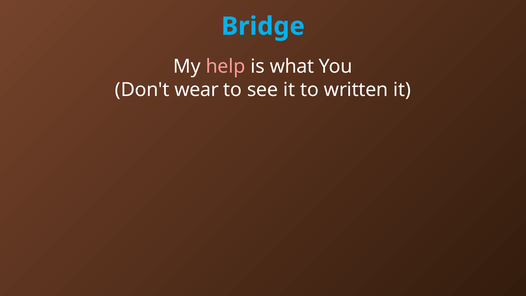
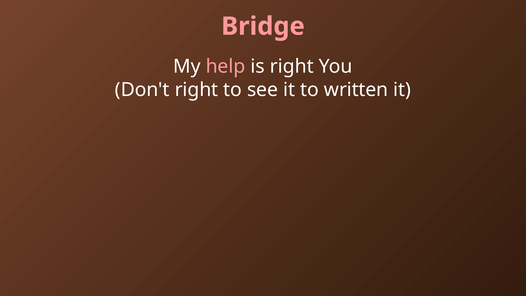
Bridge colour: light blue -> pink
is what: what -> right
Don't wear: wear -> right
